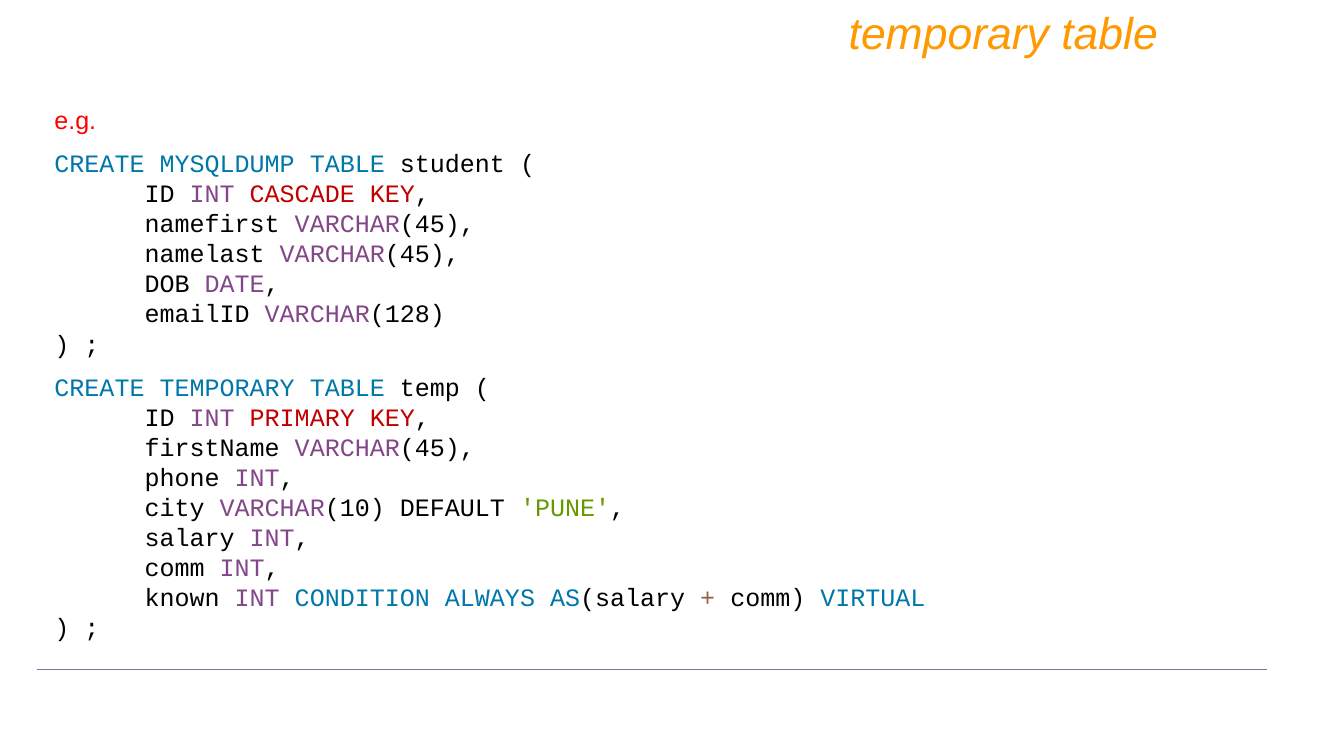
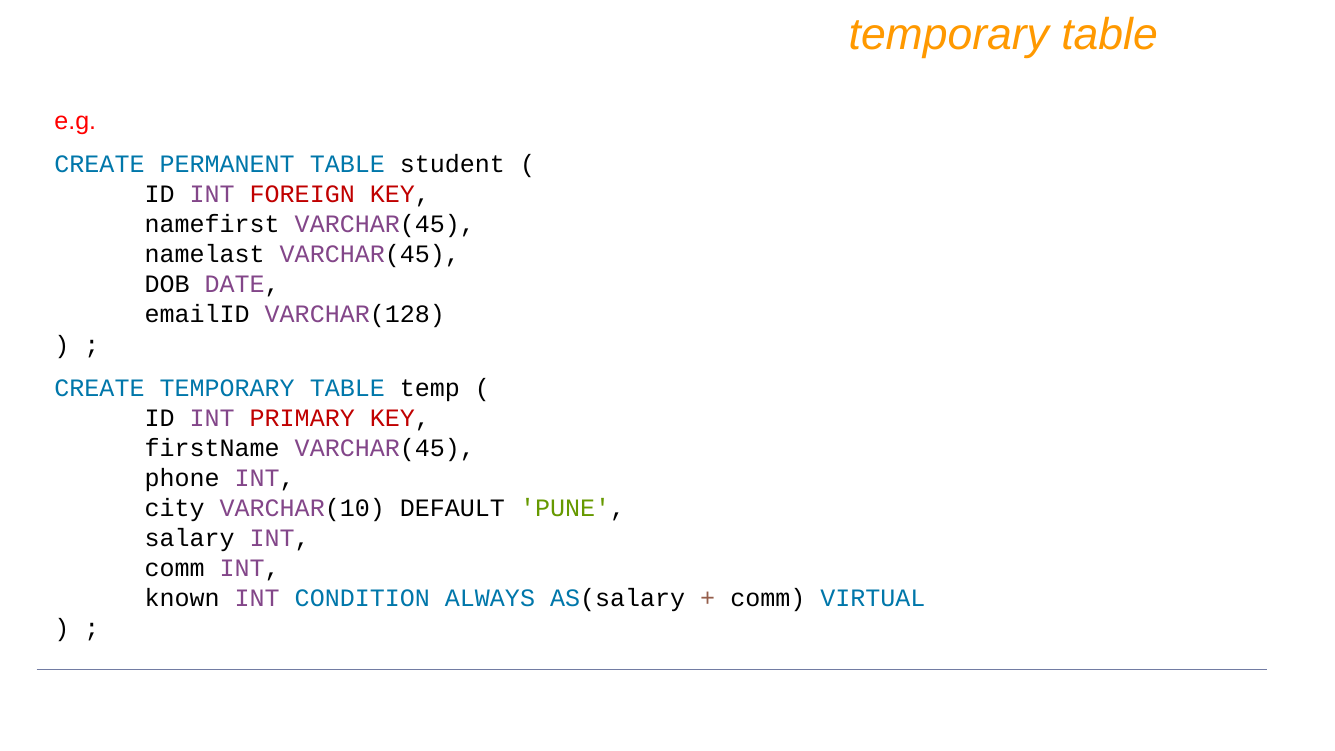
MYSQLDUMP: MYSQLDUMP -> PERMANENT
CASCADE: CASCADE -> FOREIGN
